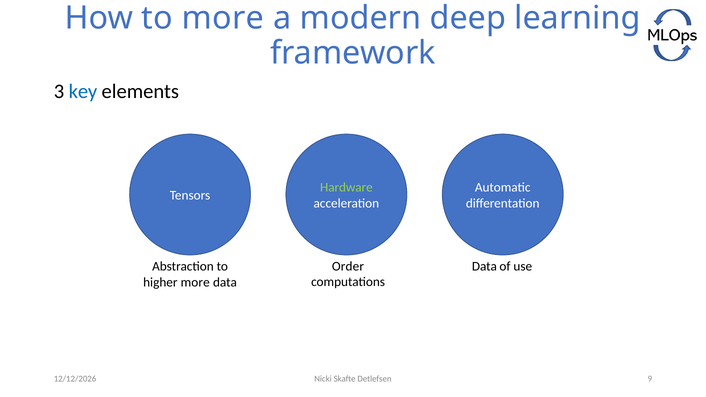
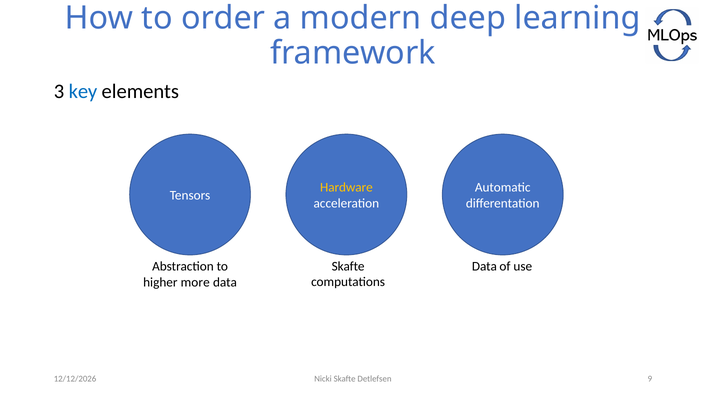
to more: more -> order
Hardware colour: light green -> yellow
Order at (348, 266): Order -> Skafte
